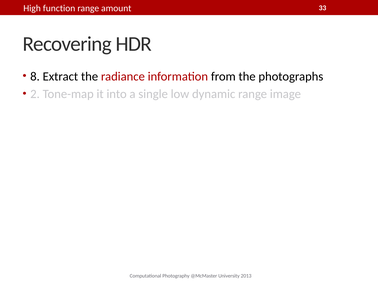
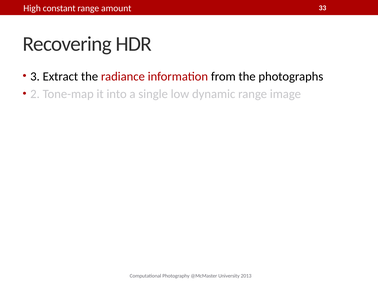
function: function -> constant
8: 8 -> 3
